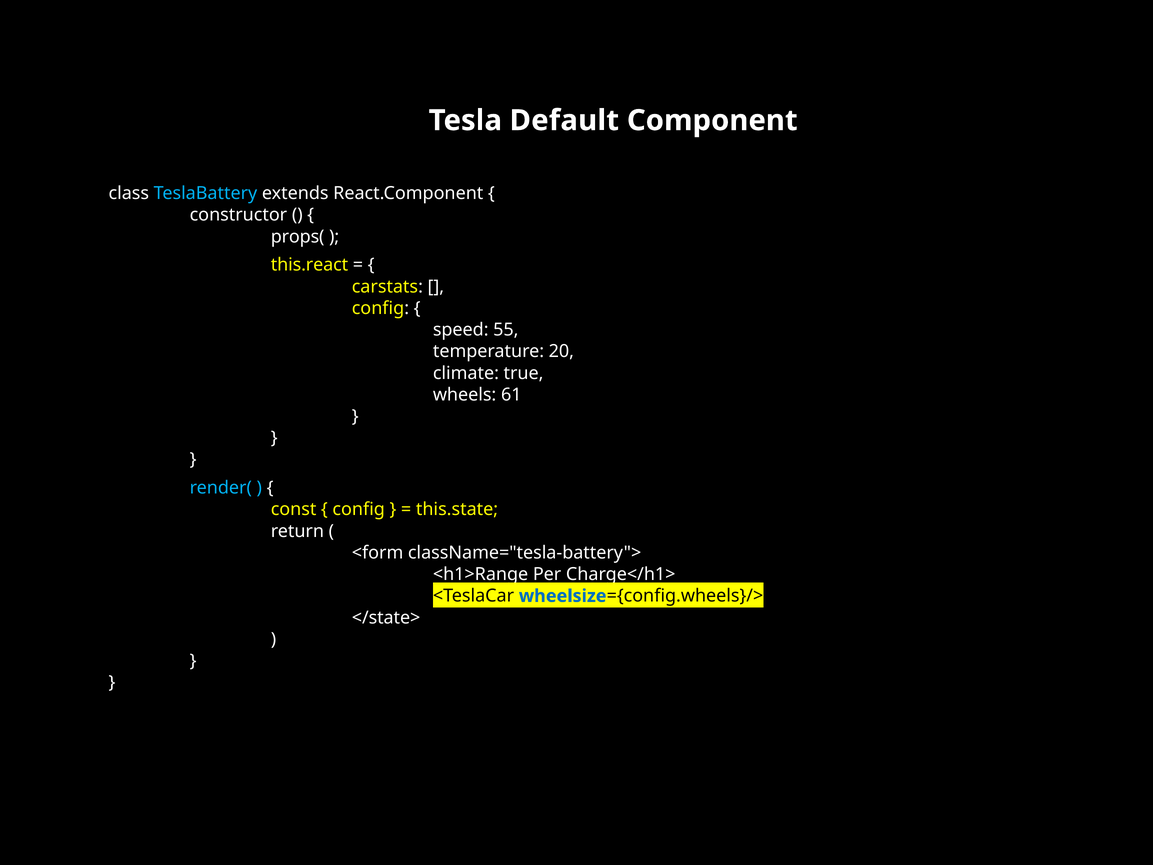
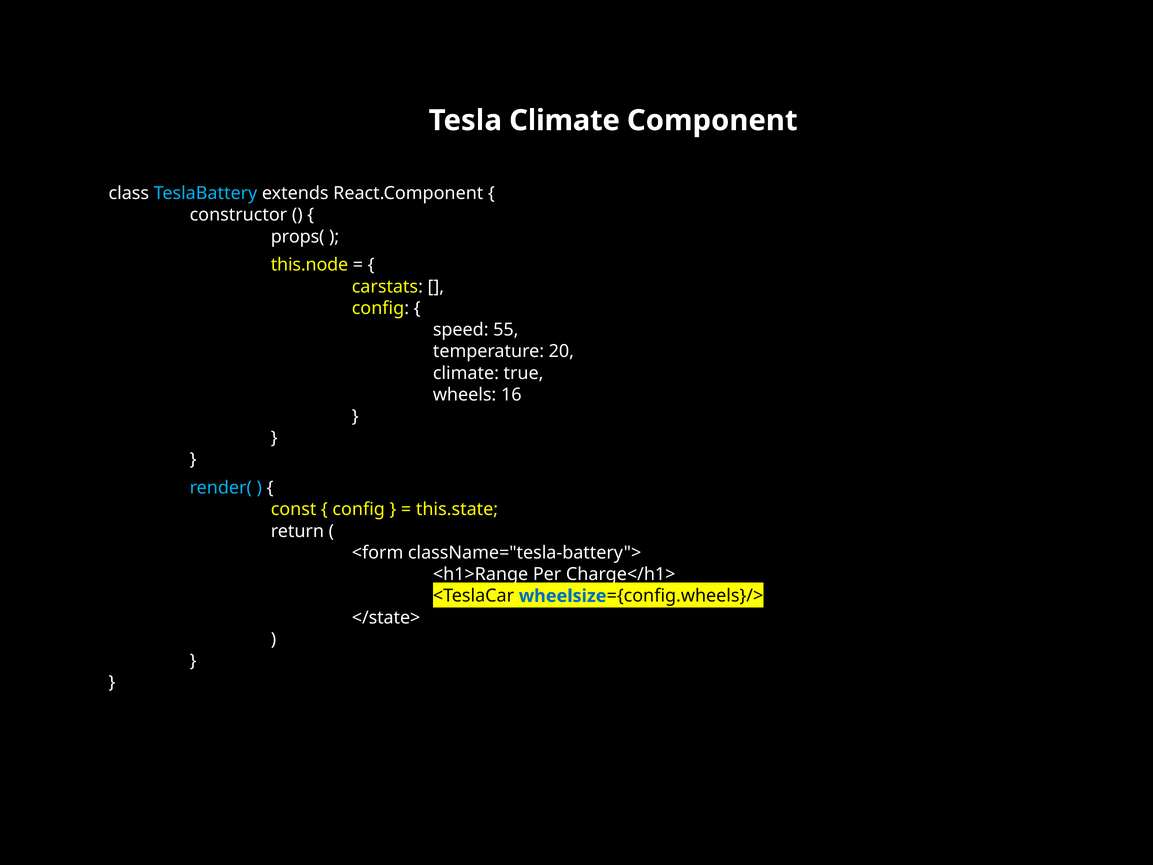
Tesla Default: Default -> Climate
this.react: this.react -> this.node
61: 61 -> 16
